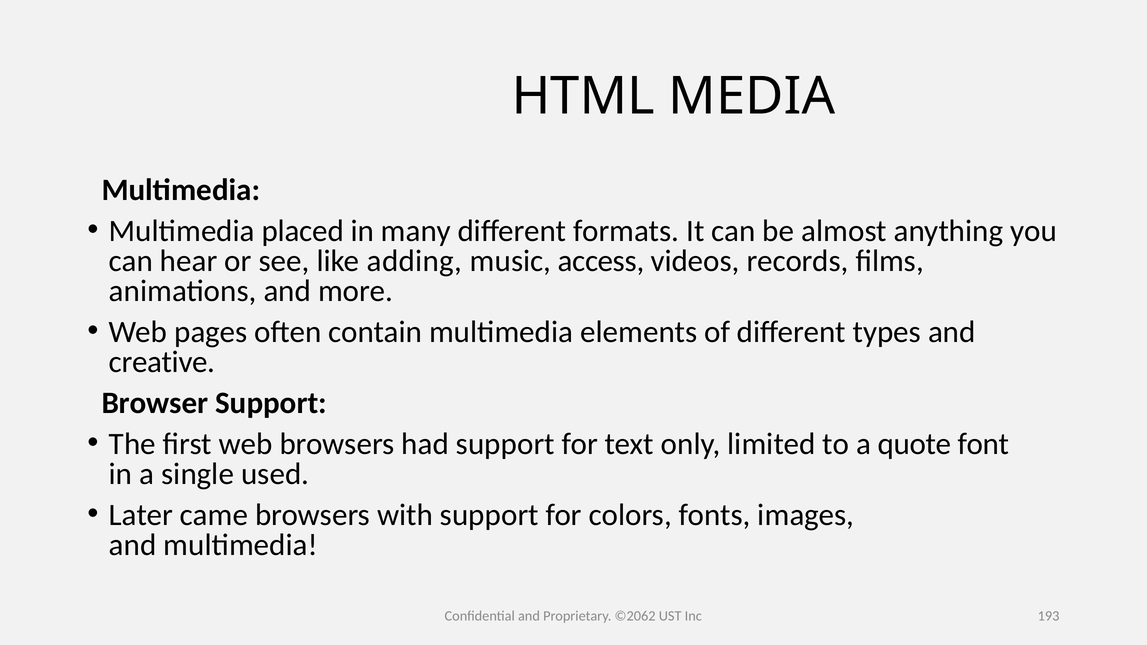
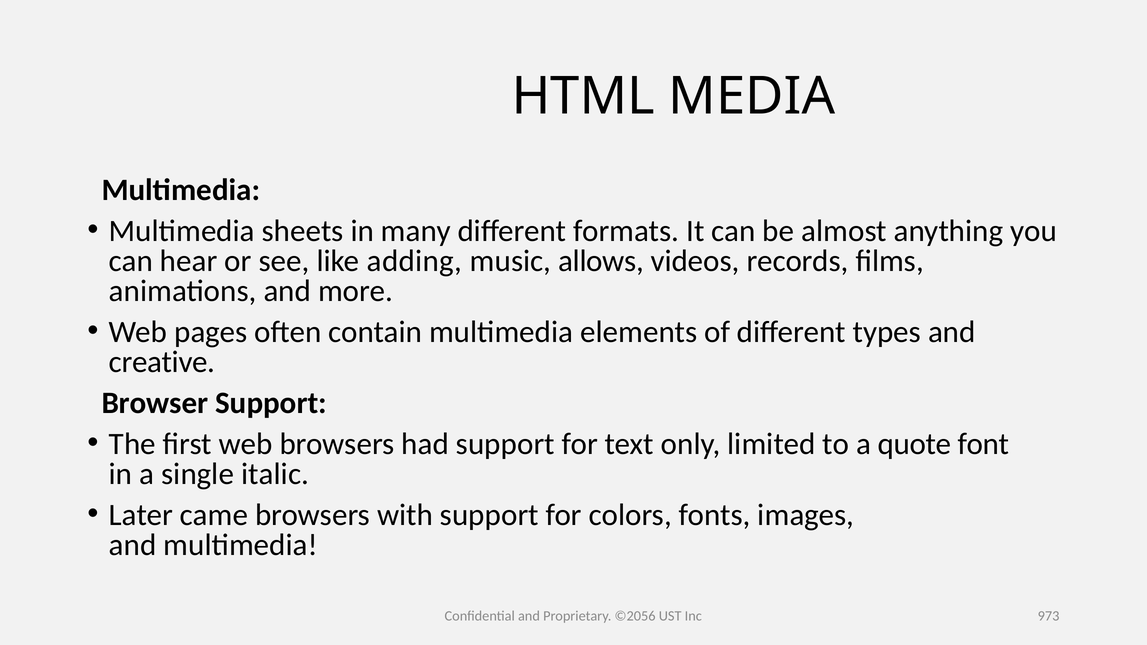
placed: placed -> sheets
access: access -> allows
used: used -> italic
©2062: ©2062 -> ©2056
193: 193 -> 973
